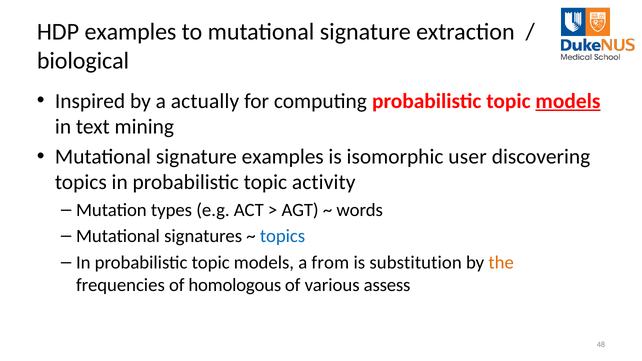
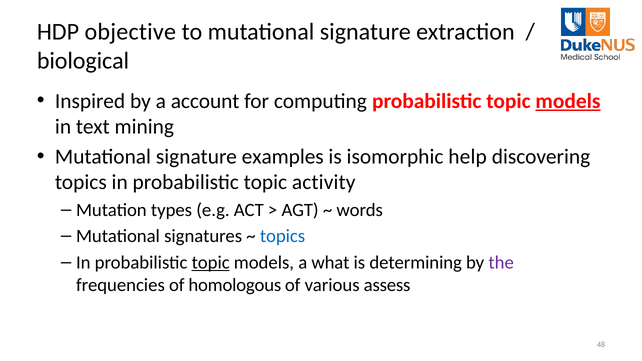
HDP examples: examples -> objective
actually: actually -> account
user: user -> help
topic at (211, 262) underline: none -> present
from: from -> what
substitution: substitution -> determining
the colour: orange -> purple
